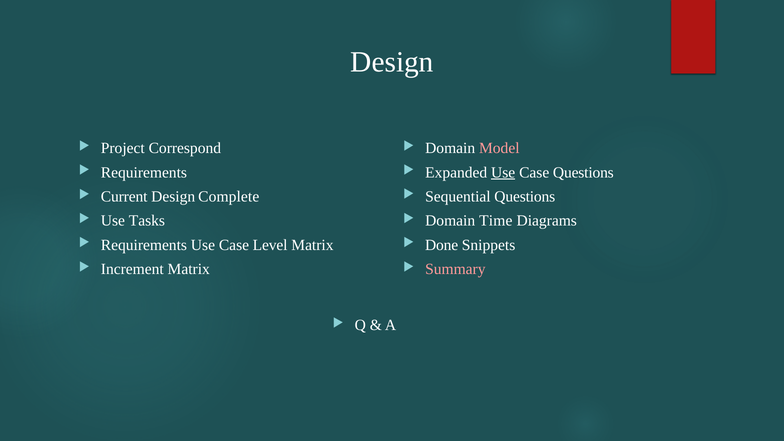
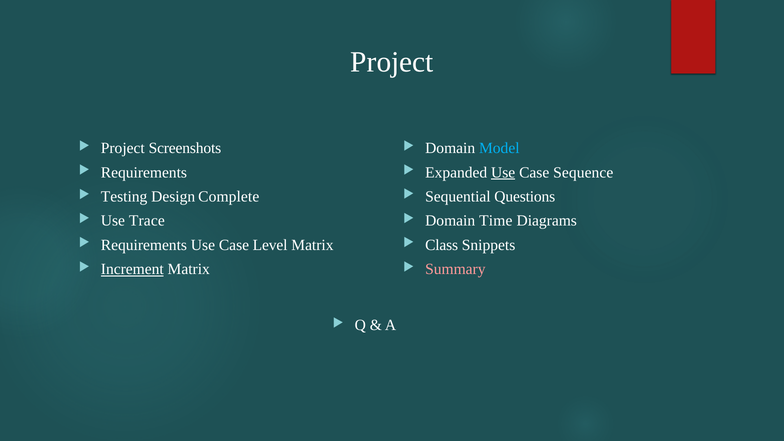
Design at (392, 62): Design -> Project
Model colour: pink -> light blue
Correspond: Correspond -> Screenshots
Case Questions: Questions -> Sequence
Current: Current -> Testing
Tasks: Tasks -> Trace
Done: Done -> Class
Increment underline: none -> present
